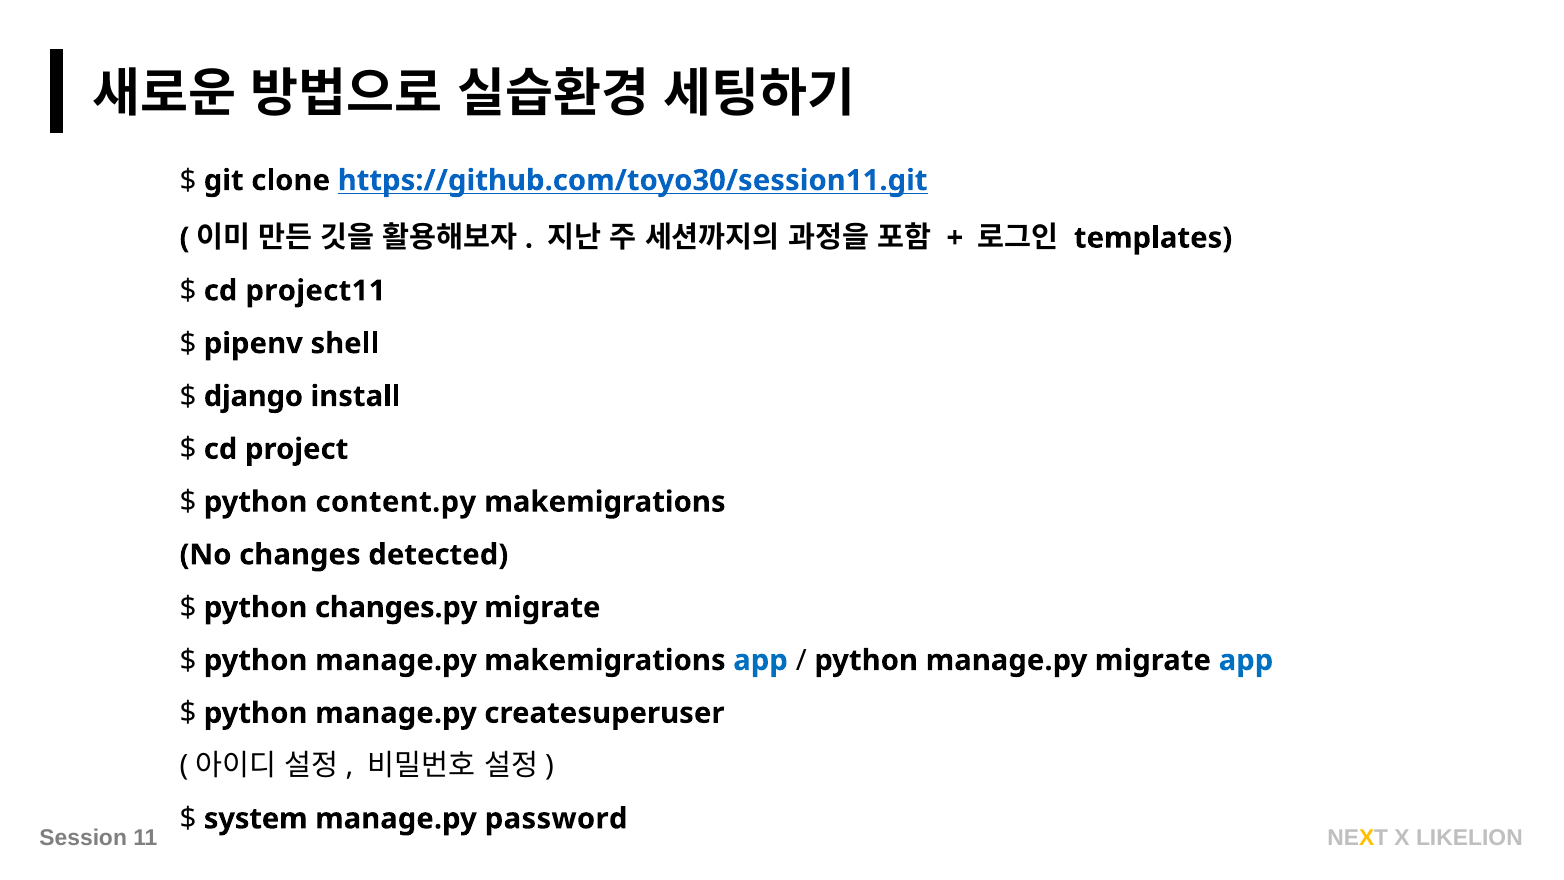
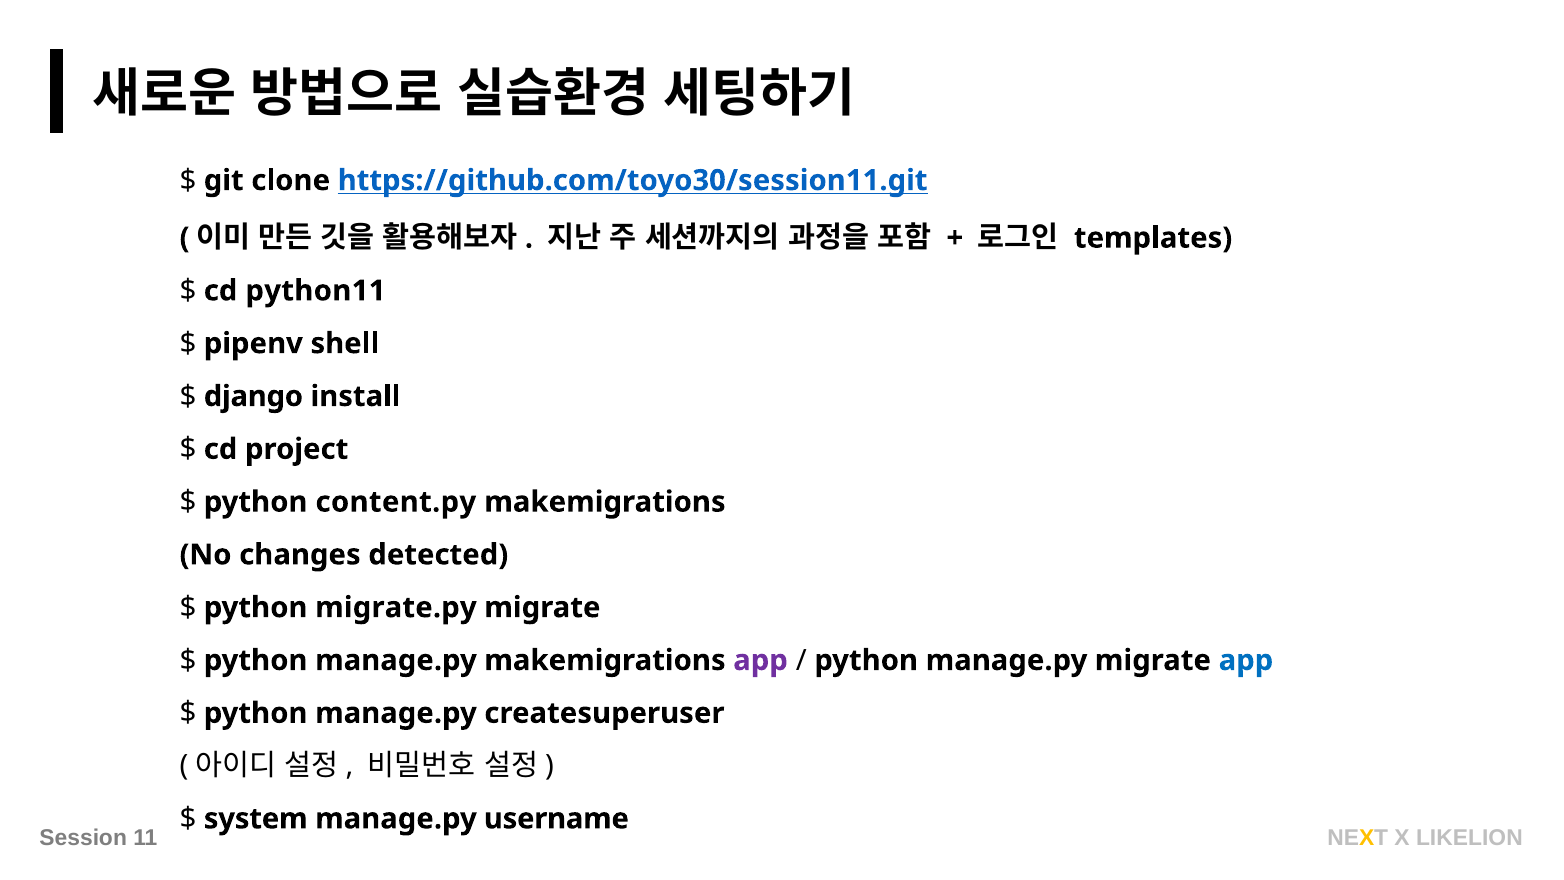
project11: project11 -> python11
changes.py: changes.py -> migrate.py
app at (761, 660) colour: blue -> purple
password: password -> username
